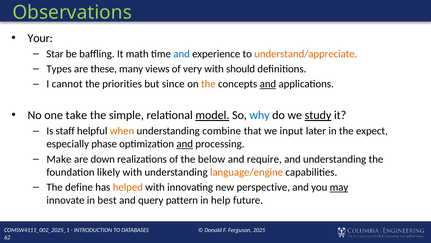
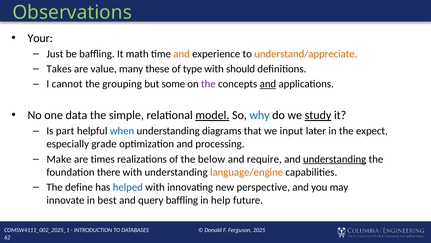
Star: Star -> Just
and at (182, 54) colour: blue -> orange
Types: Types -> Takes
these: these -> value
views: views -> these
very: very -> type
priorities: priorities -> grouping
since: since -> some
the at (208, 84) colour: orange -> purple
take: take -> data
staff: staff -> part
when colour: orange -> blue
combine: combine -> diagrams
phase: phase -> grade
and at (185, 144) underline: present -> none
down: down -> times
understanding at (335, 159) underline: none -> present
likely: likely -> there
helped colour: orange -> blue
may underline: present -> none
query pattern: pattern -> baffling
